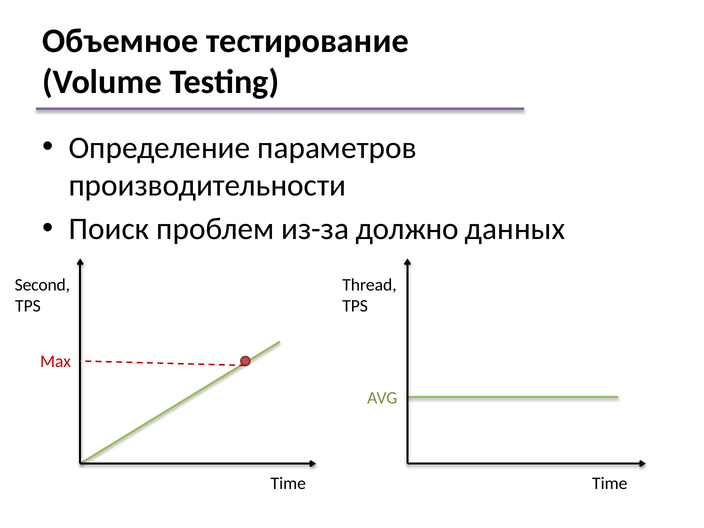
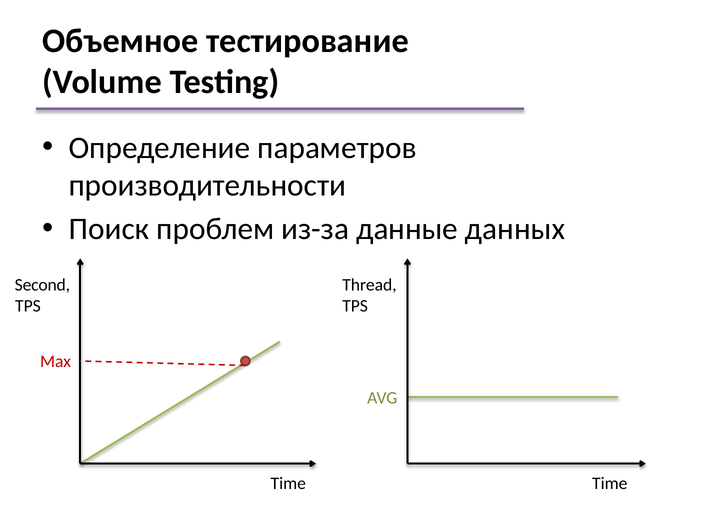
должно: должно -> данные
